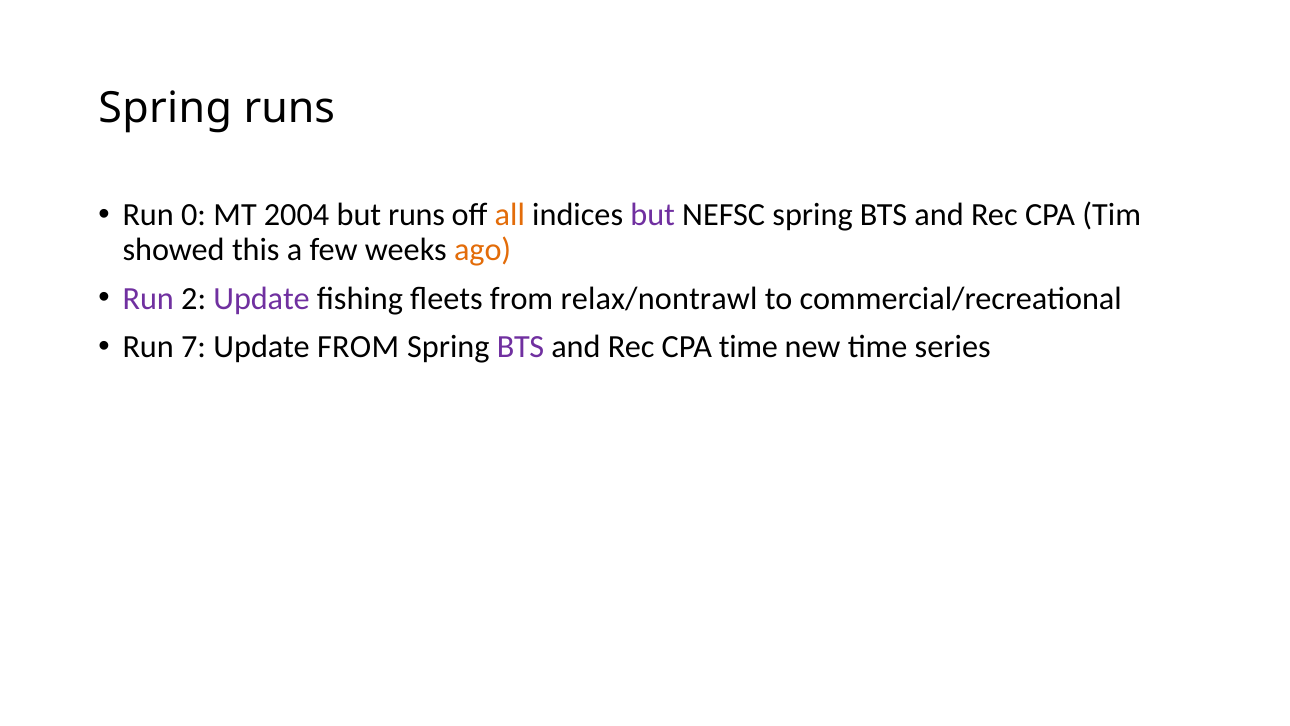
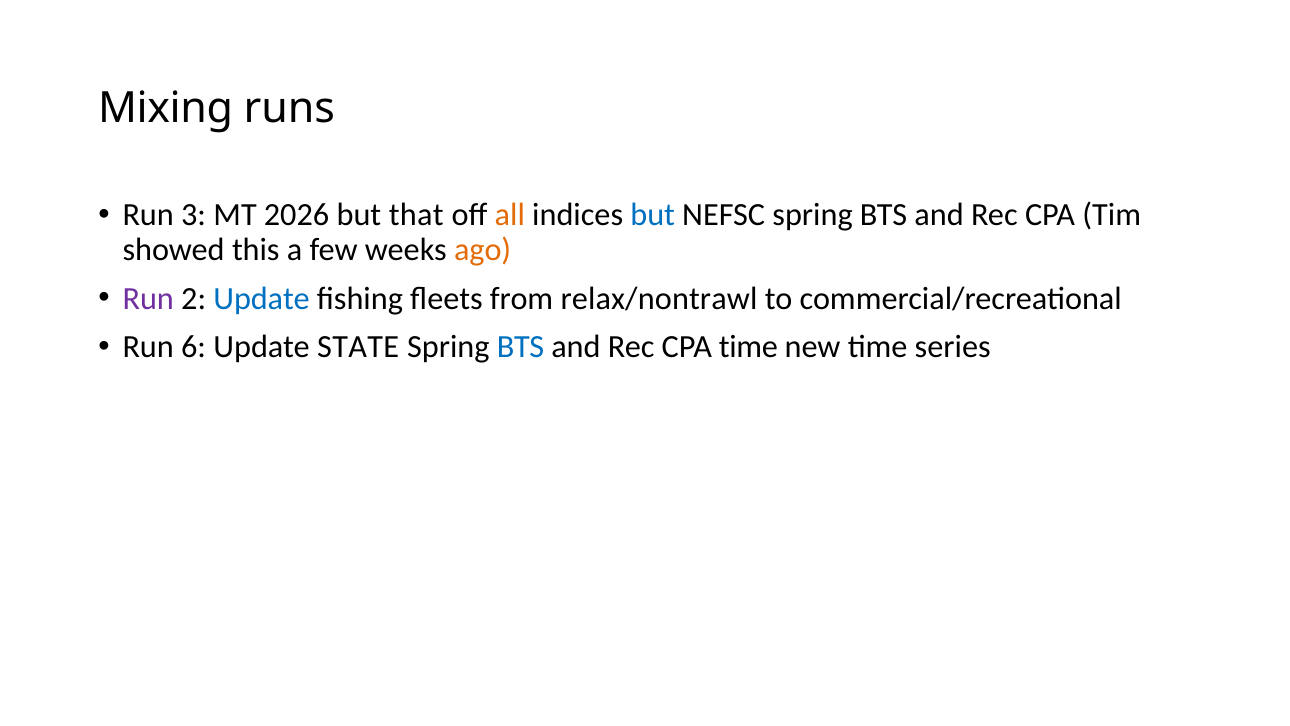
Spring at (165, 108): Spring -> Mixing
0: 0 -> 3
2004: 2004 -> 2026
but runs: runs -> that
but at (653, 215) colour: purple -> blue
Update at (262, 298) colour: purple -> blue
7: 7 -> 6
Update FROM: FROM -> STATE
BTS at (521, 347) colour: purple -> blue
